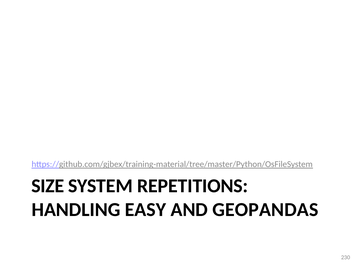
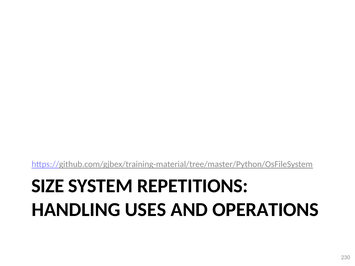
EASY: EASY -> USES
GEOPANDAS: GEOPANDAS -> OPERATIONS
